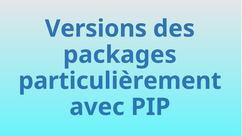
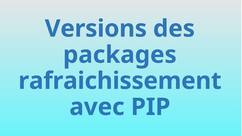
particulièrement: particulièrement -> rafraichissement
